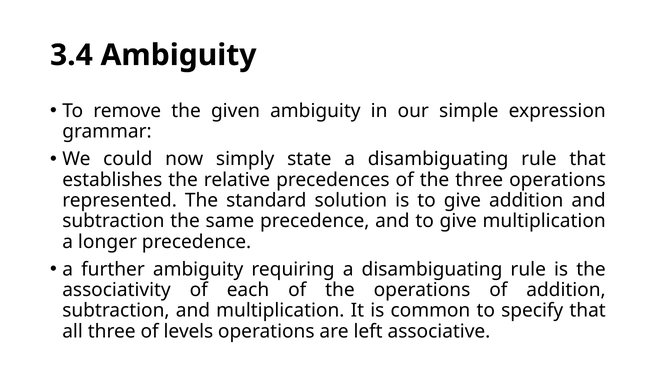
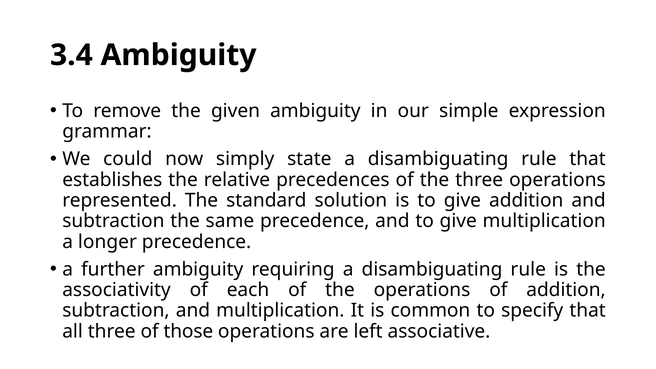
levels: levels -> those
